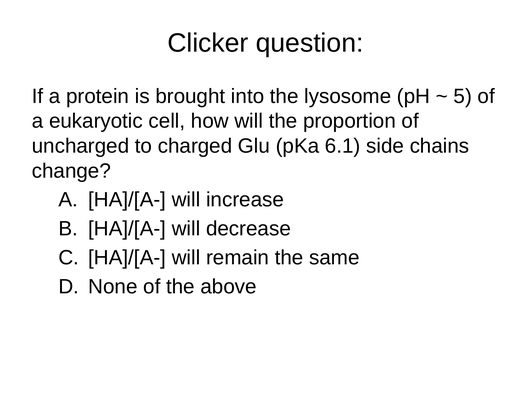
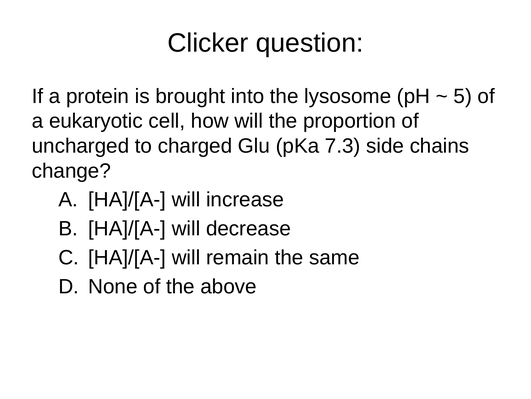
6.1: 6.1 -> 7.3
